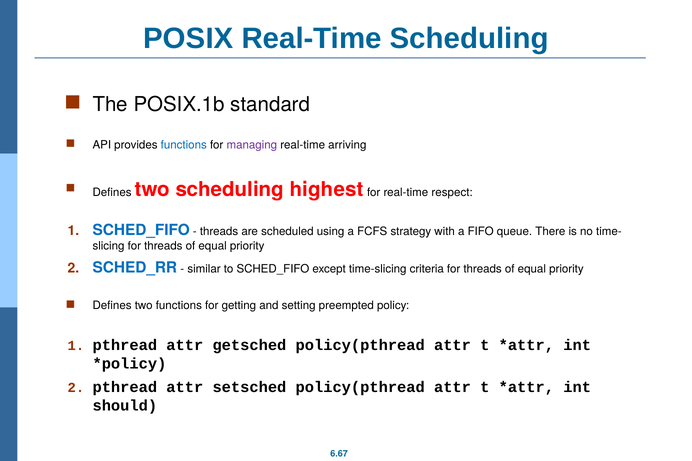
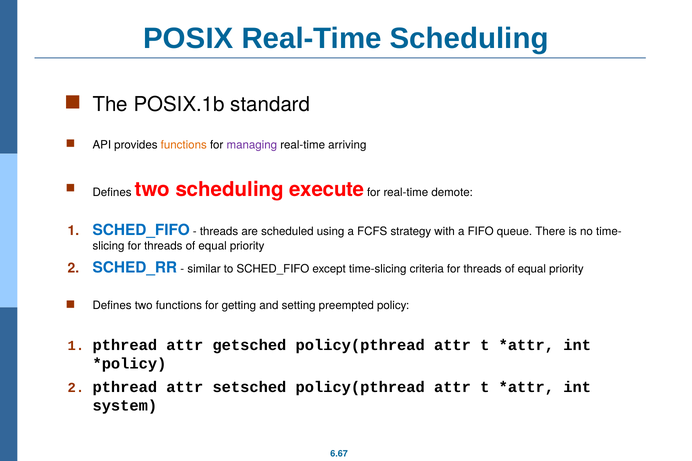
functions at (184, 145) colour: blue -> orange
highest: highest -> execute
respect: respect -> demote
should: should -> system
